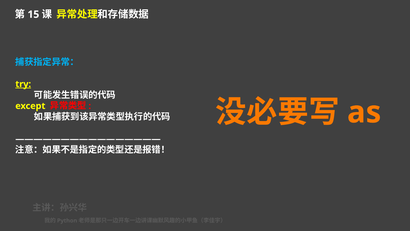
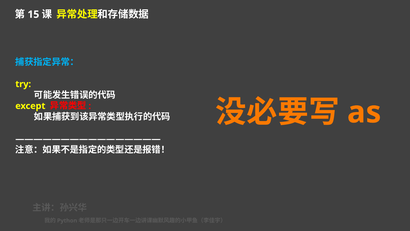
try underline: present -> none
